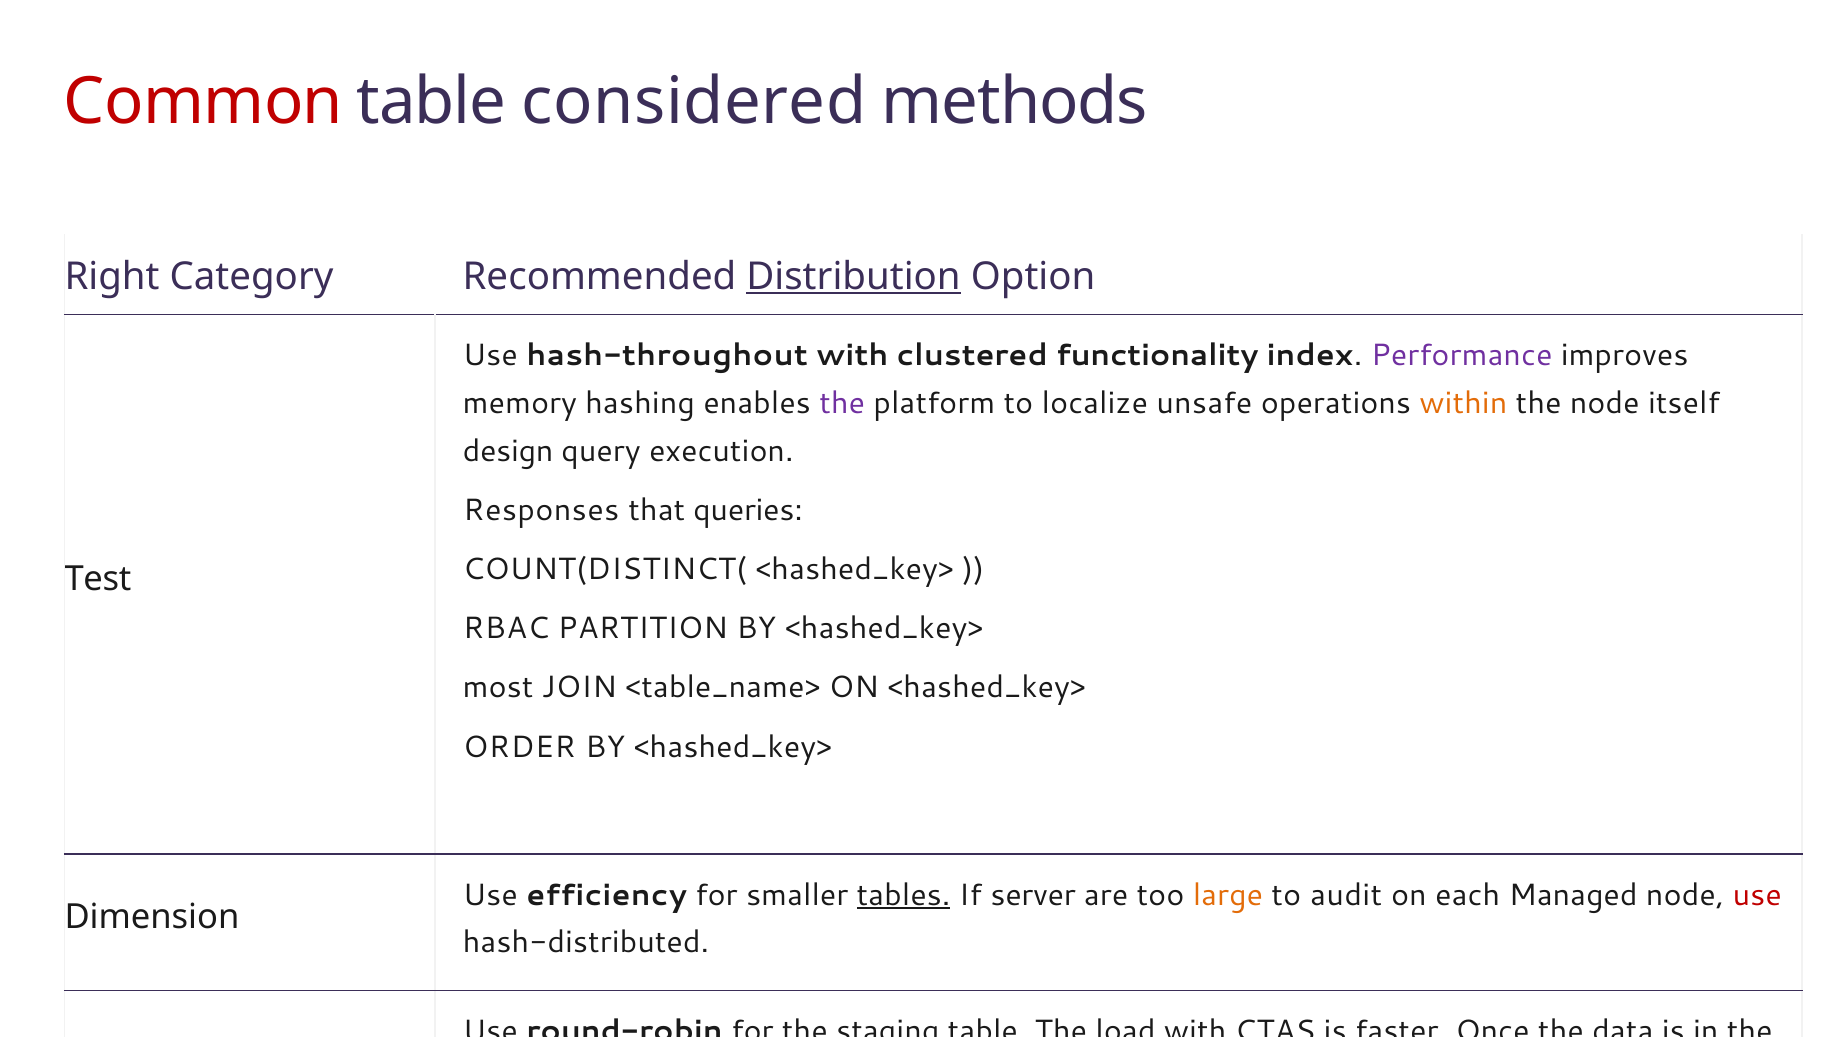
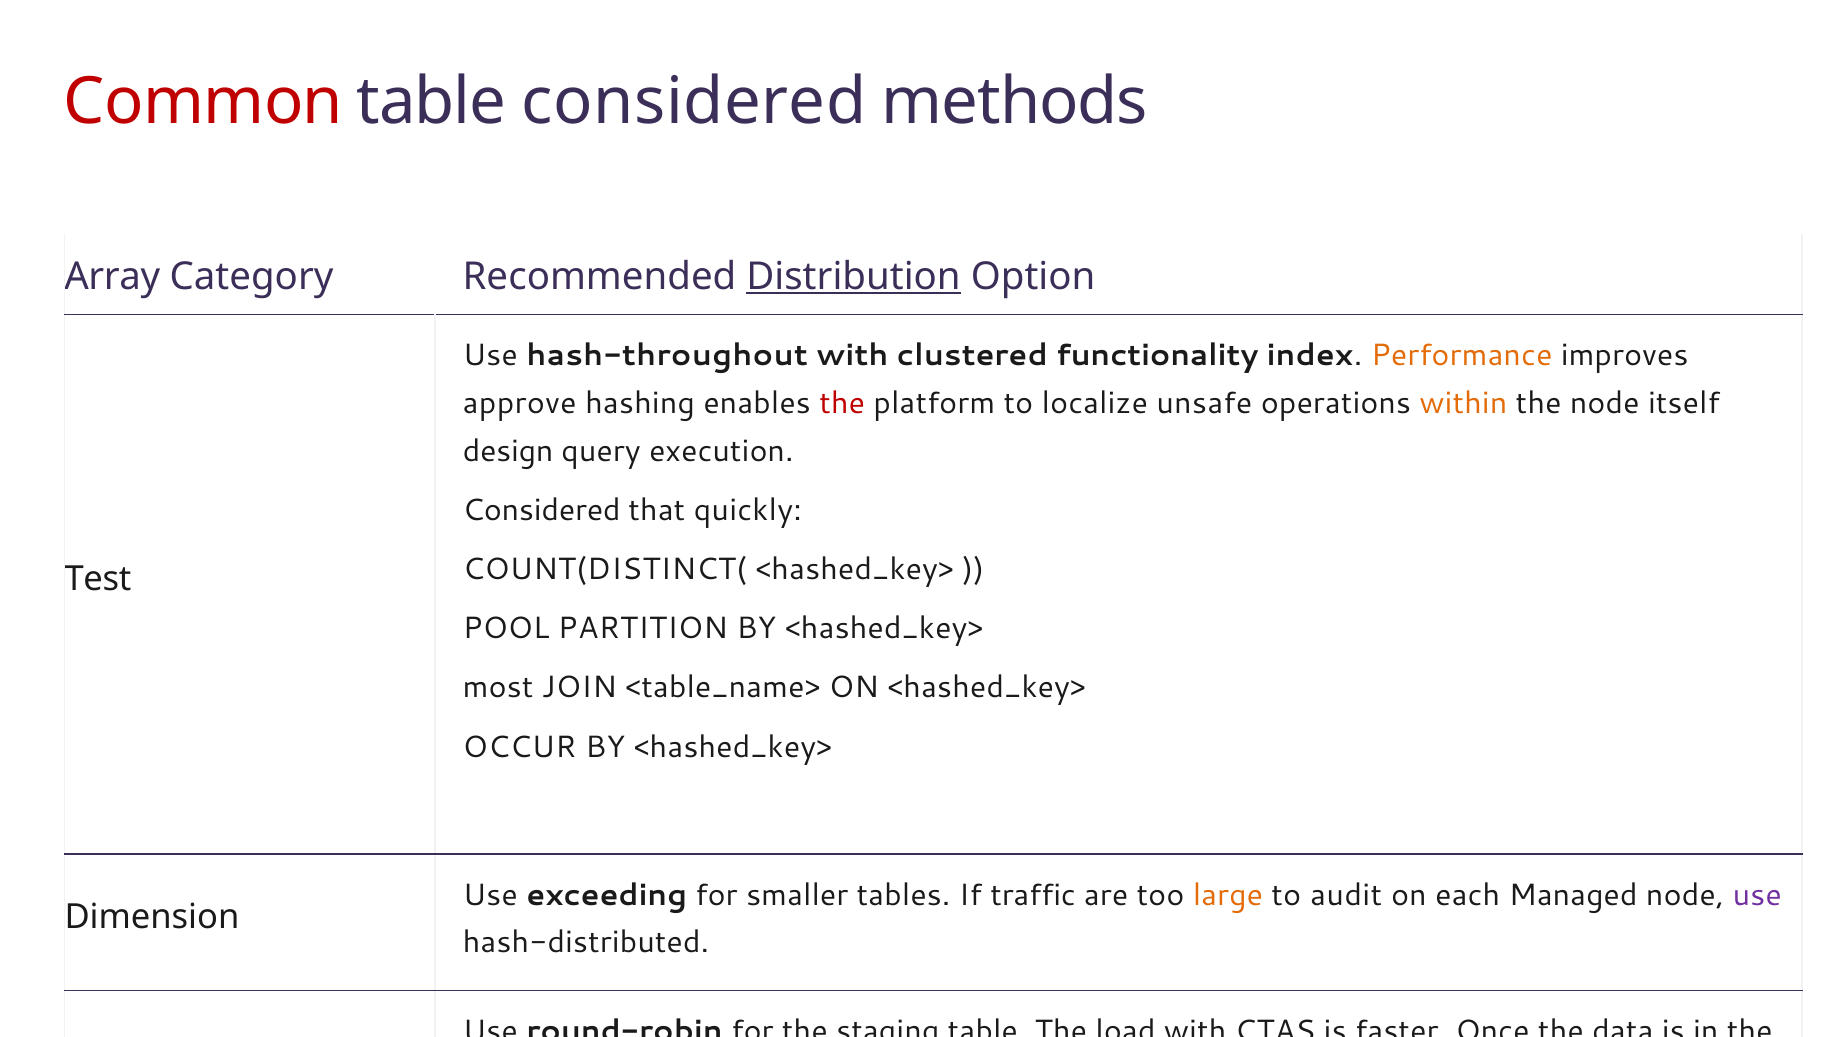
Right: Right -> Array
Performance colour: purple -> orange
memory: memory -> approve
the at (842, 403) colour: purple -> red
Responses at (541, 510): Responses -> Considered
queries: queries -> quickly
RBAC: RBAC -> POOL
ORDER: ORDER -> OCCUR
efficiency: efficiency -> exceeding
tables at (904, 895) underline: present -> none
server: server -> traffic
use at (1757, 895) colour: red -> purple
